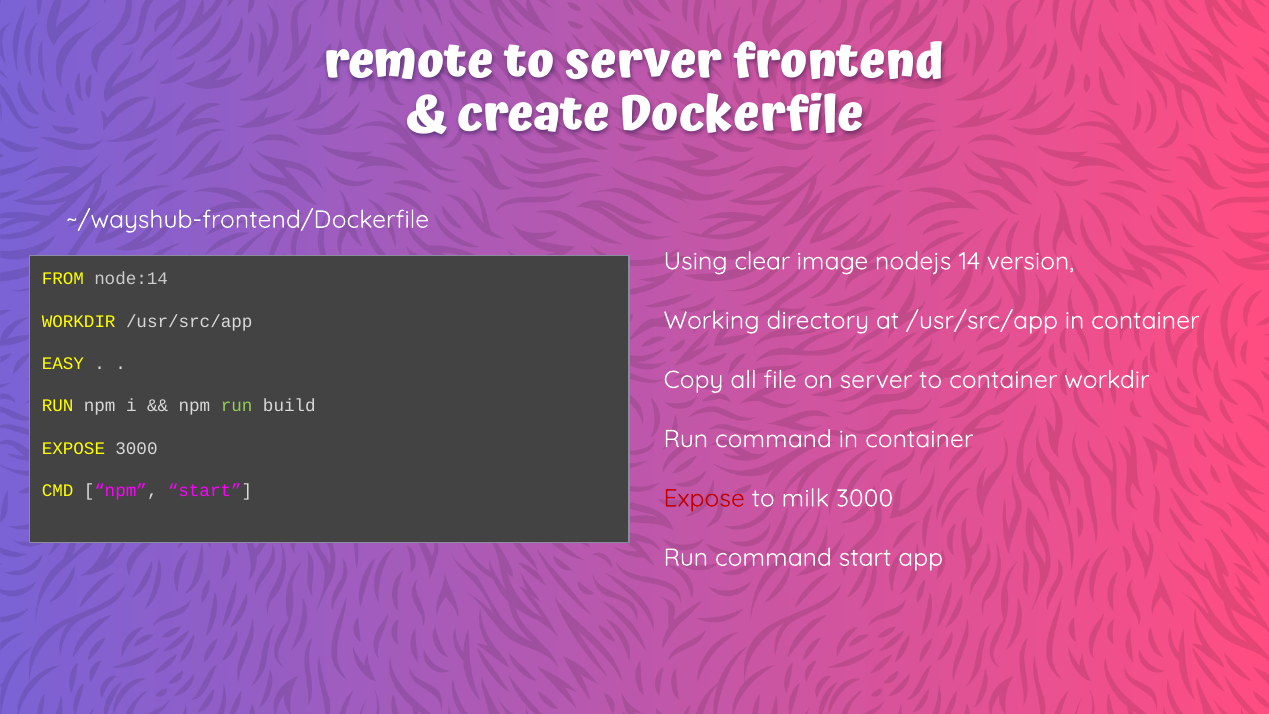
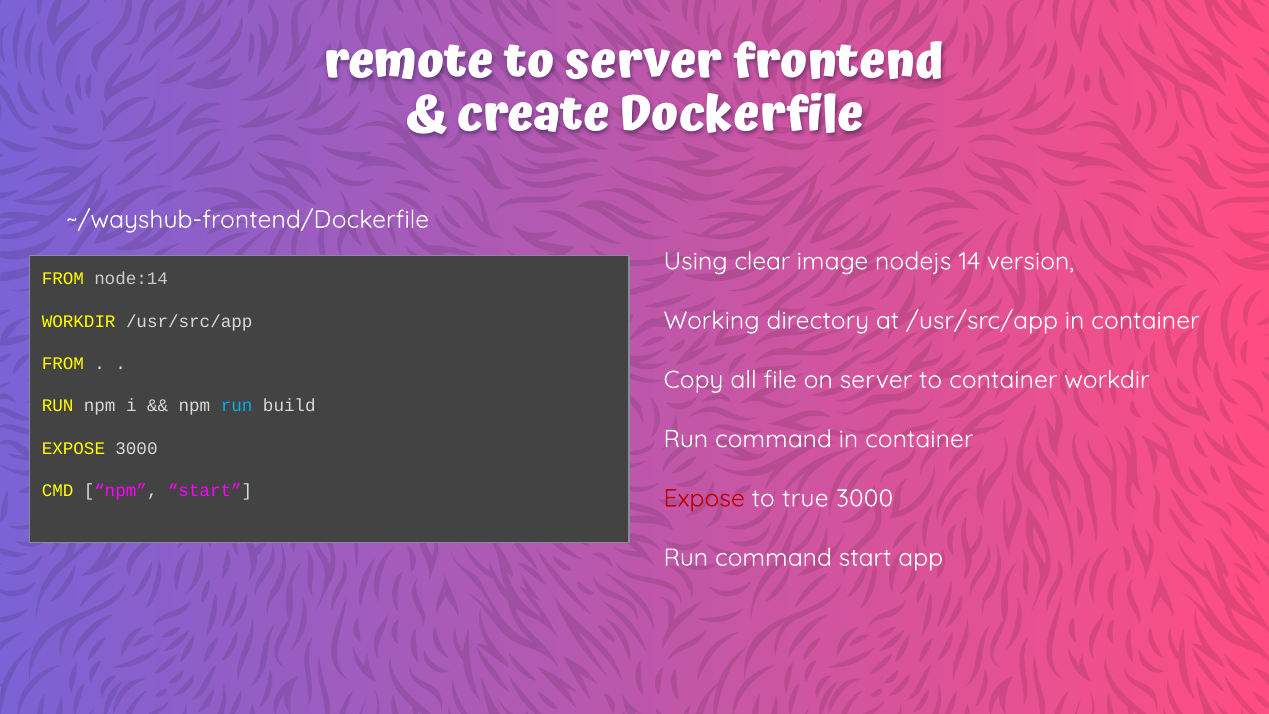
EASY at (63, 364): EASY -> FROM
run at (237, 406) colour: light green -> light blue
milk: milk -> true
